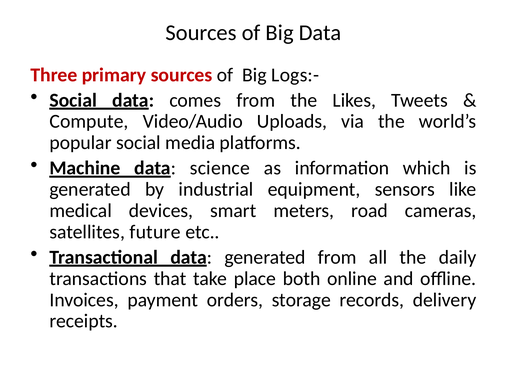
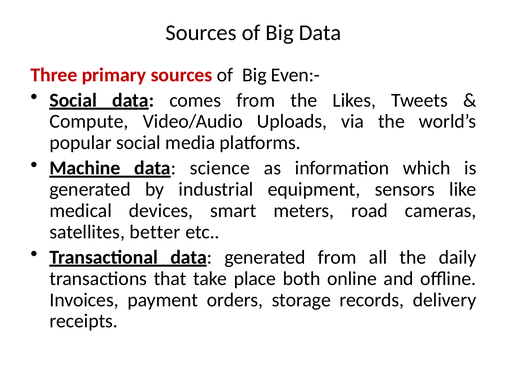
Logs:-: Logs:- -> Even:-
future: future -> better
